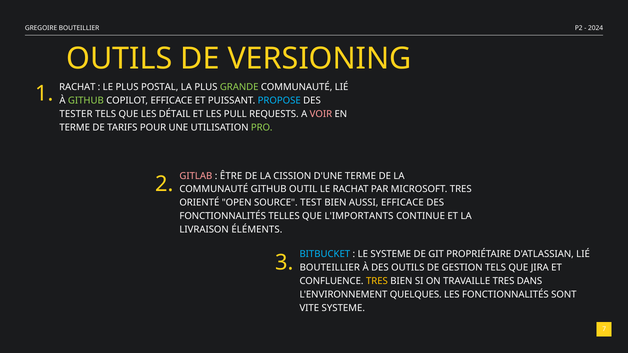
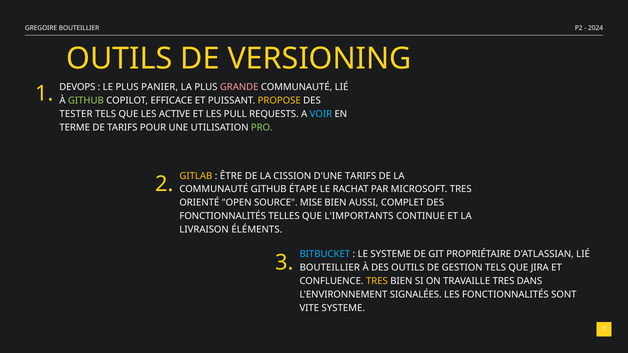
1 RACHAT: RACHAT -> DEVOPS
POSTAL: POSTAL -> PANIER
GRANDE colour: light green -> pink
PROPOSE colour: light blue -> yellow
DÉTAIL: DÉTAIL -> ACTIVE
VOIR colour: pink -> light blue
GITLAB colour: pink -> yellow
D'UNE TERME: TERME -> TARIFS
OUTIL: OUTIL -> ÉTAPE
TEST: TEST -> MISE
AUSSI EFFICACE: EFFICACE -> COMPLET
QUELQUES: QUELQUES -> SIGNALÉES
